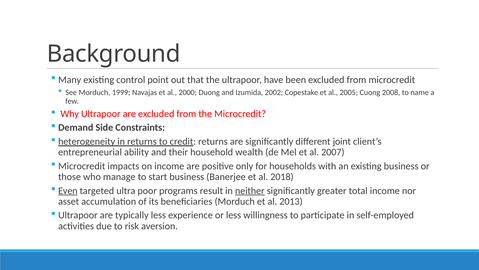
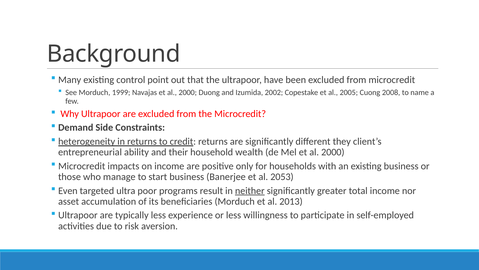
joint: joint -> they
Mel et al 2007: 2007 -> 2000
2018: 2018 -> 2053
Even underline: present -> none
